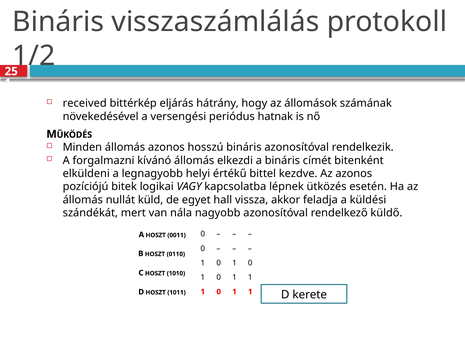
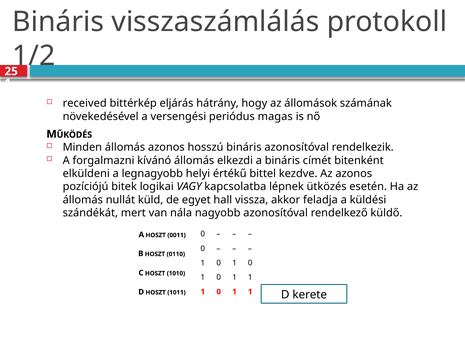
hatnak: hatnak -> magas
